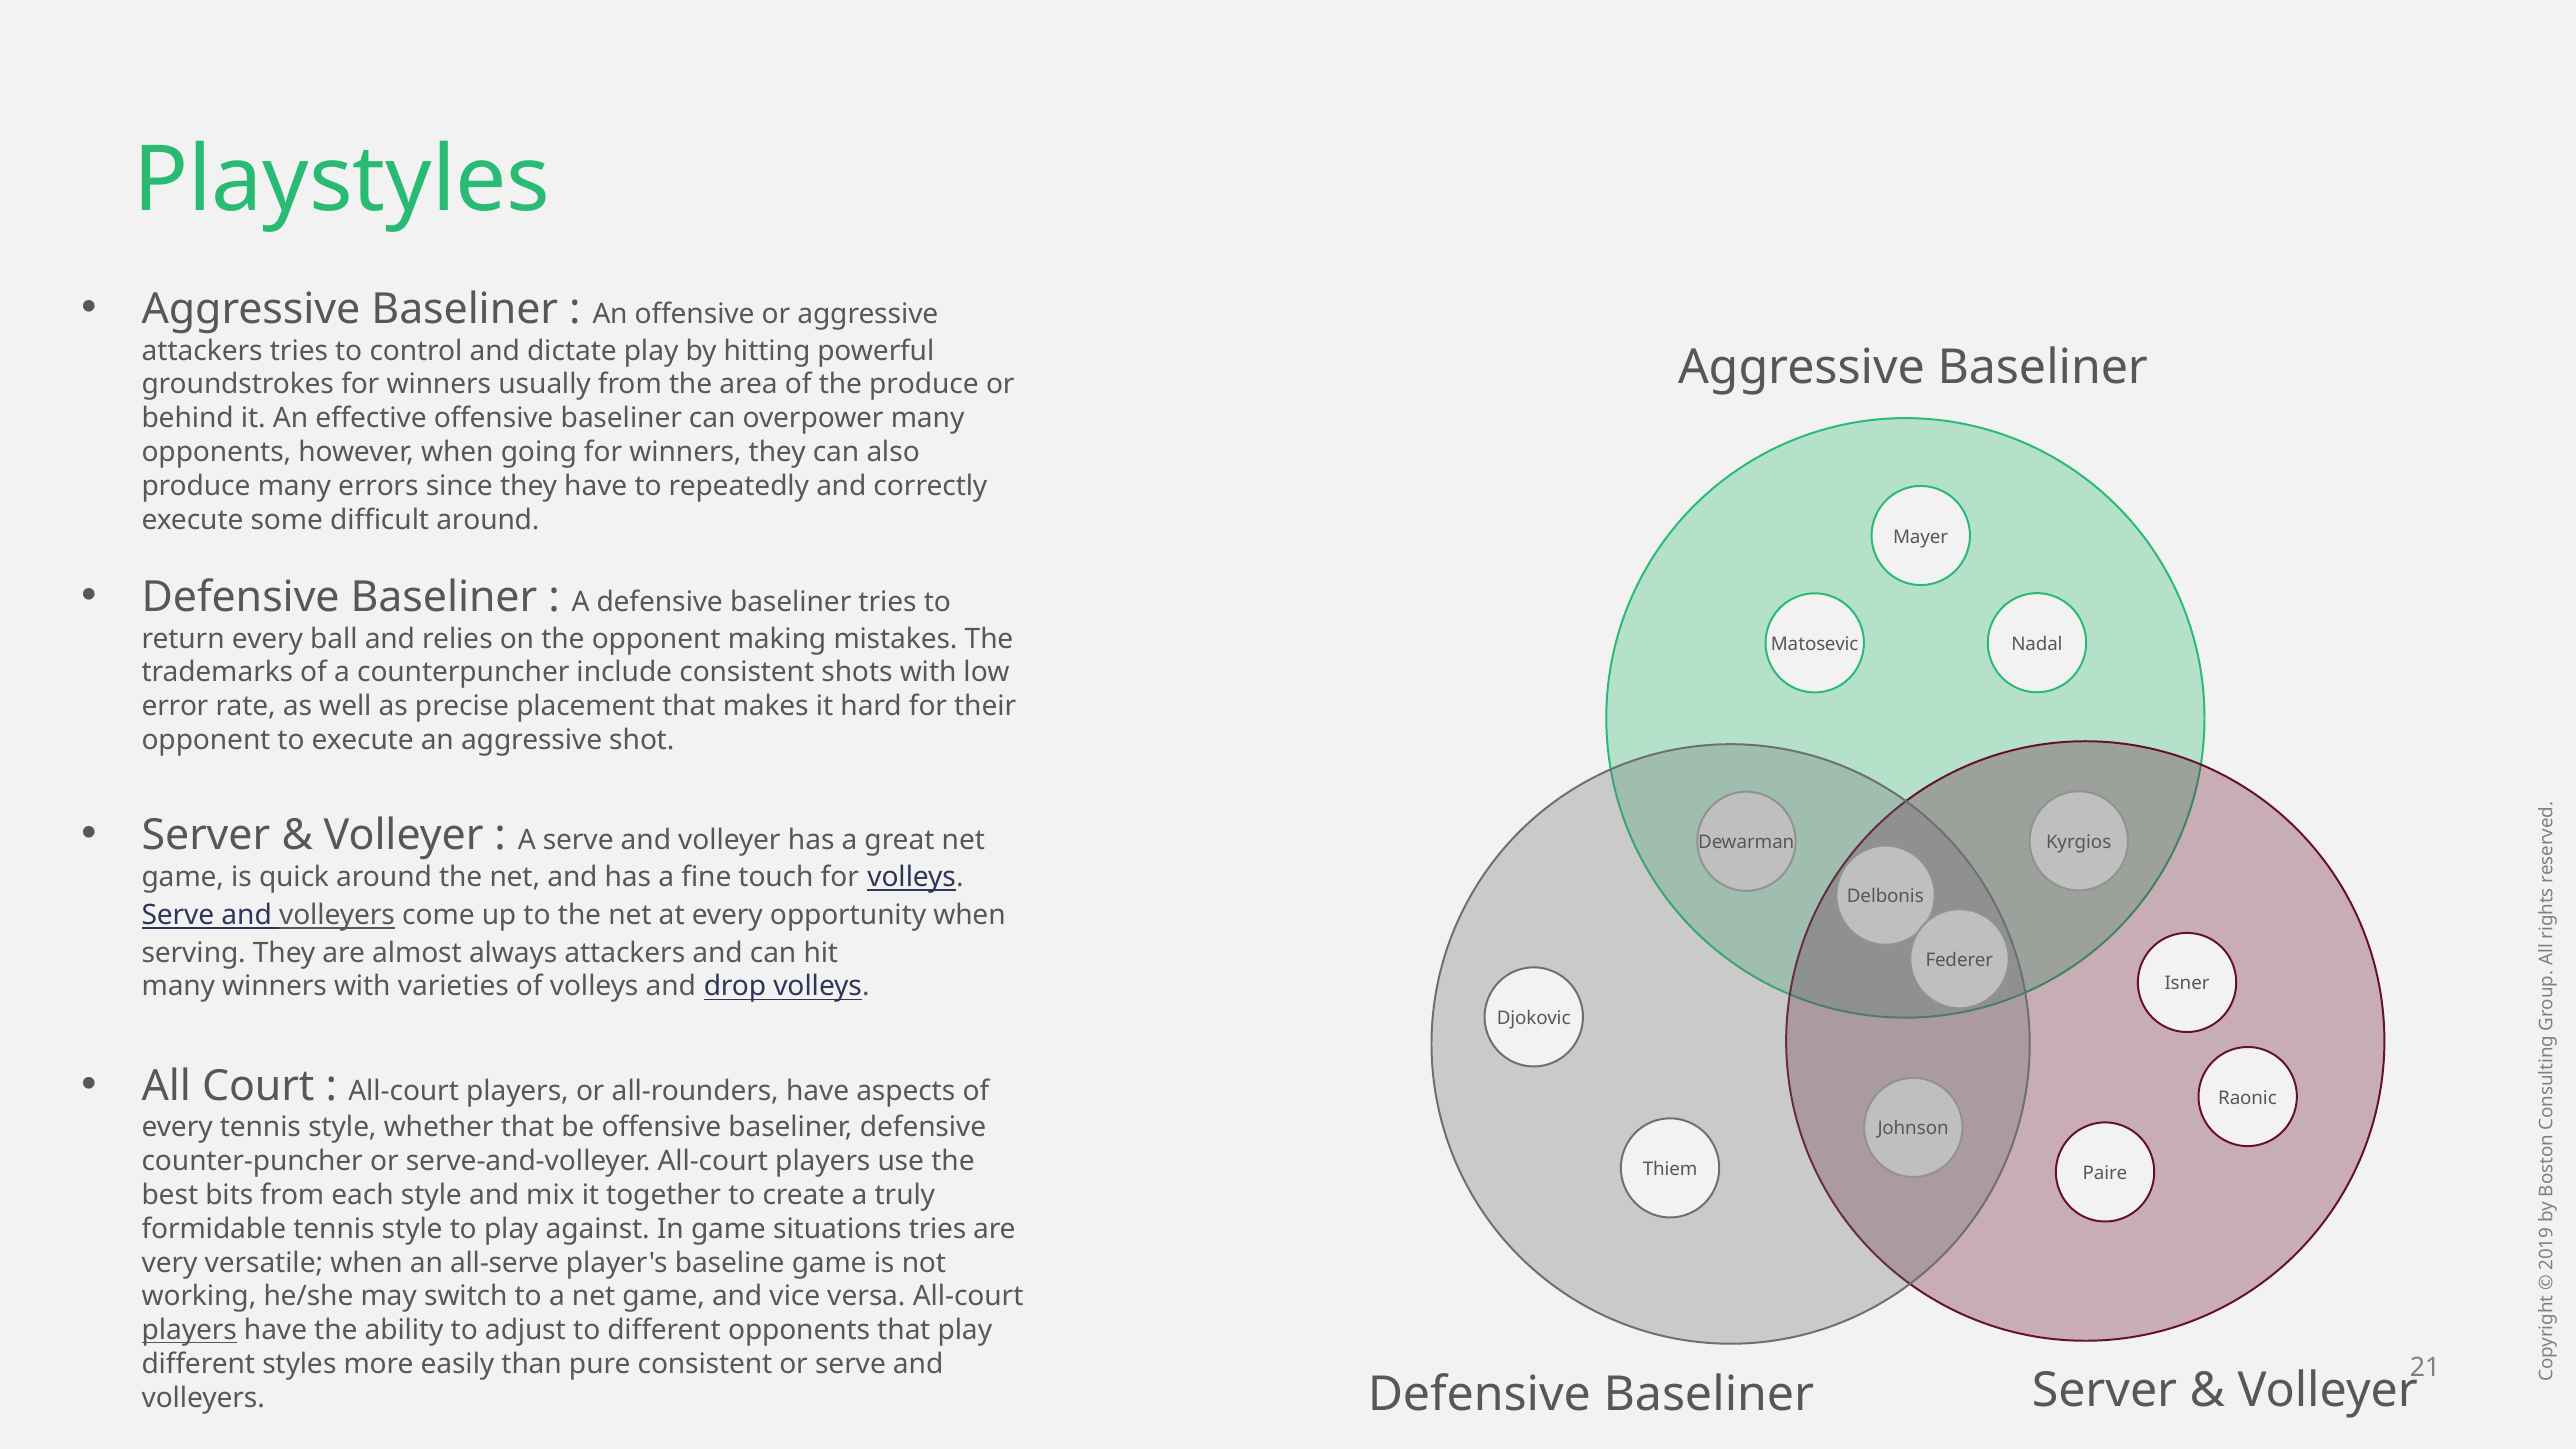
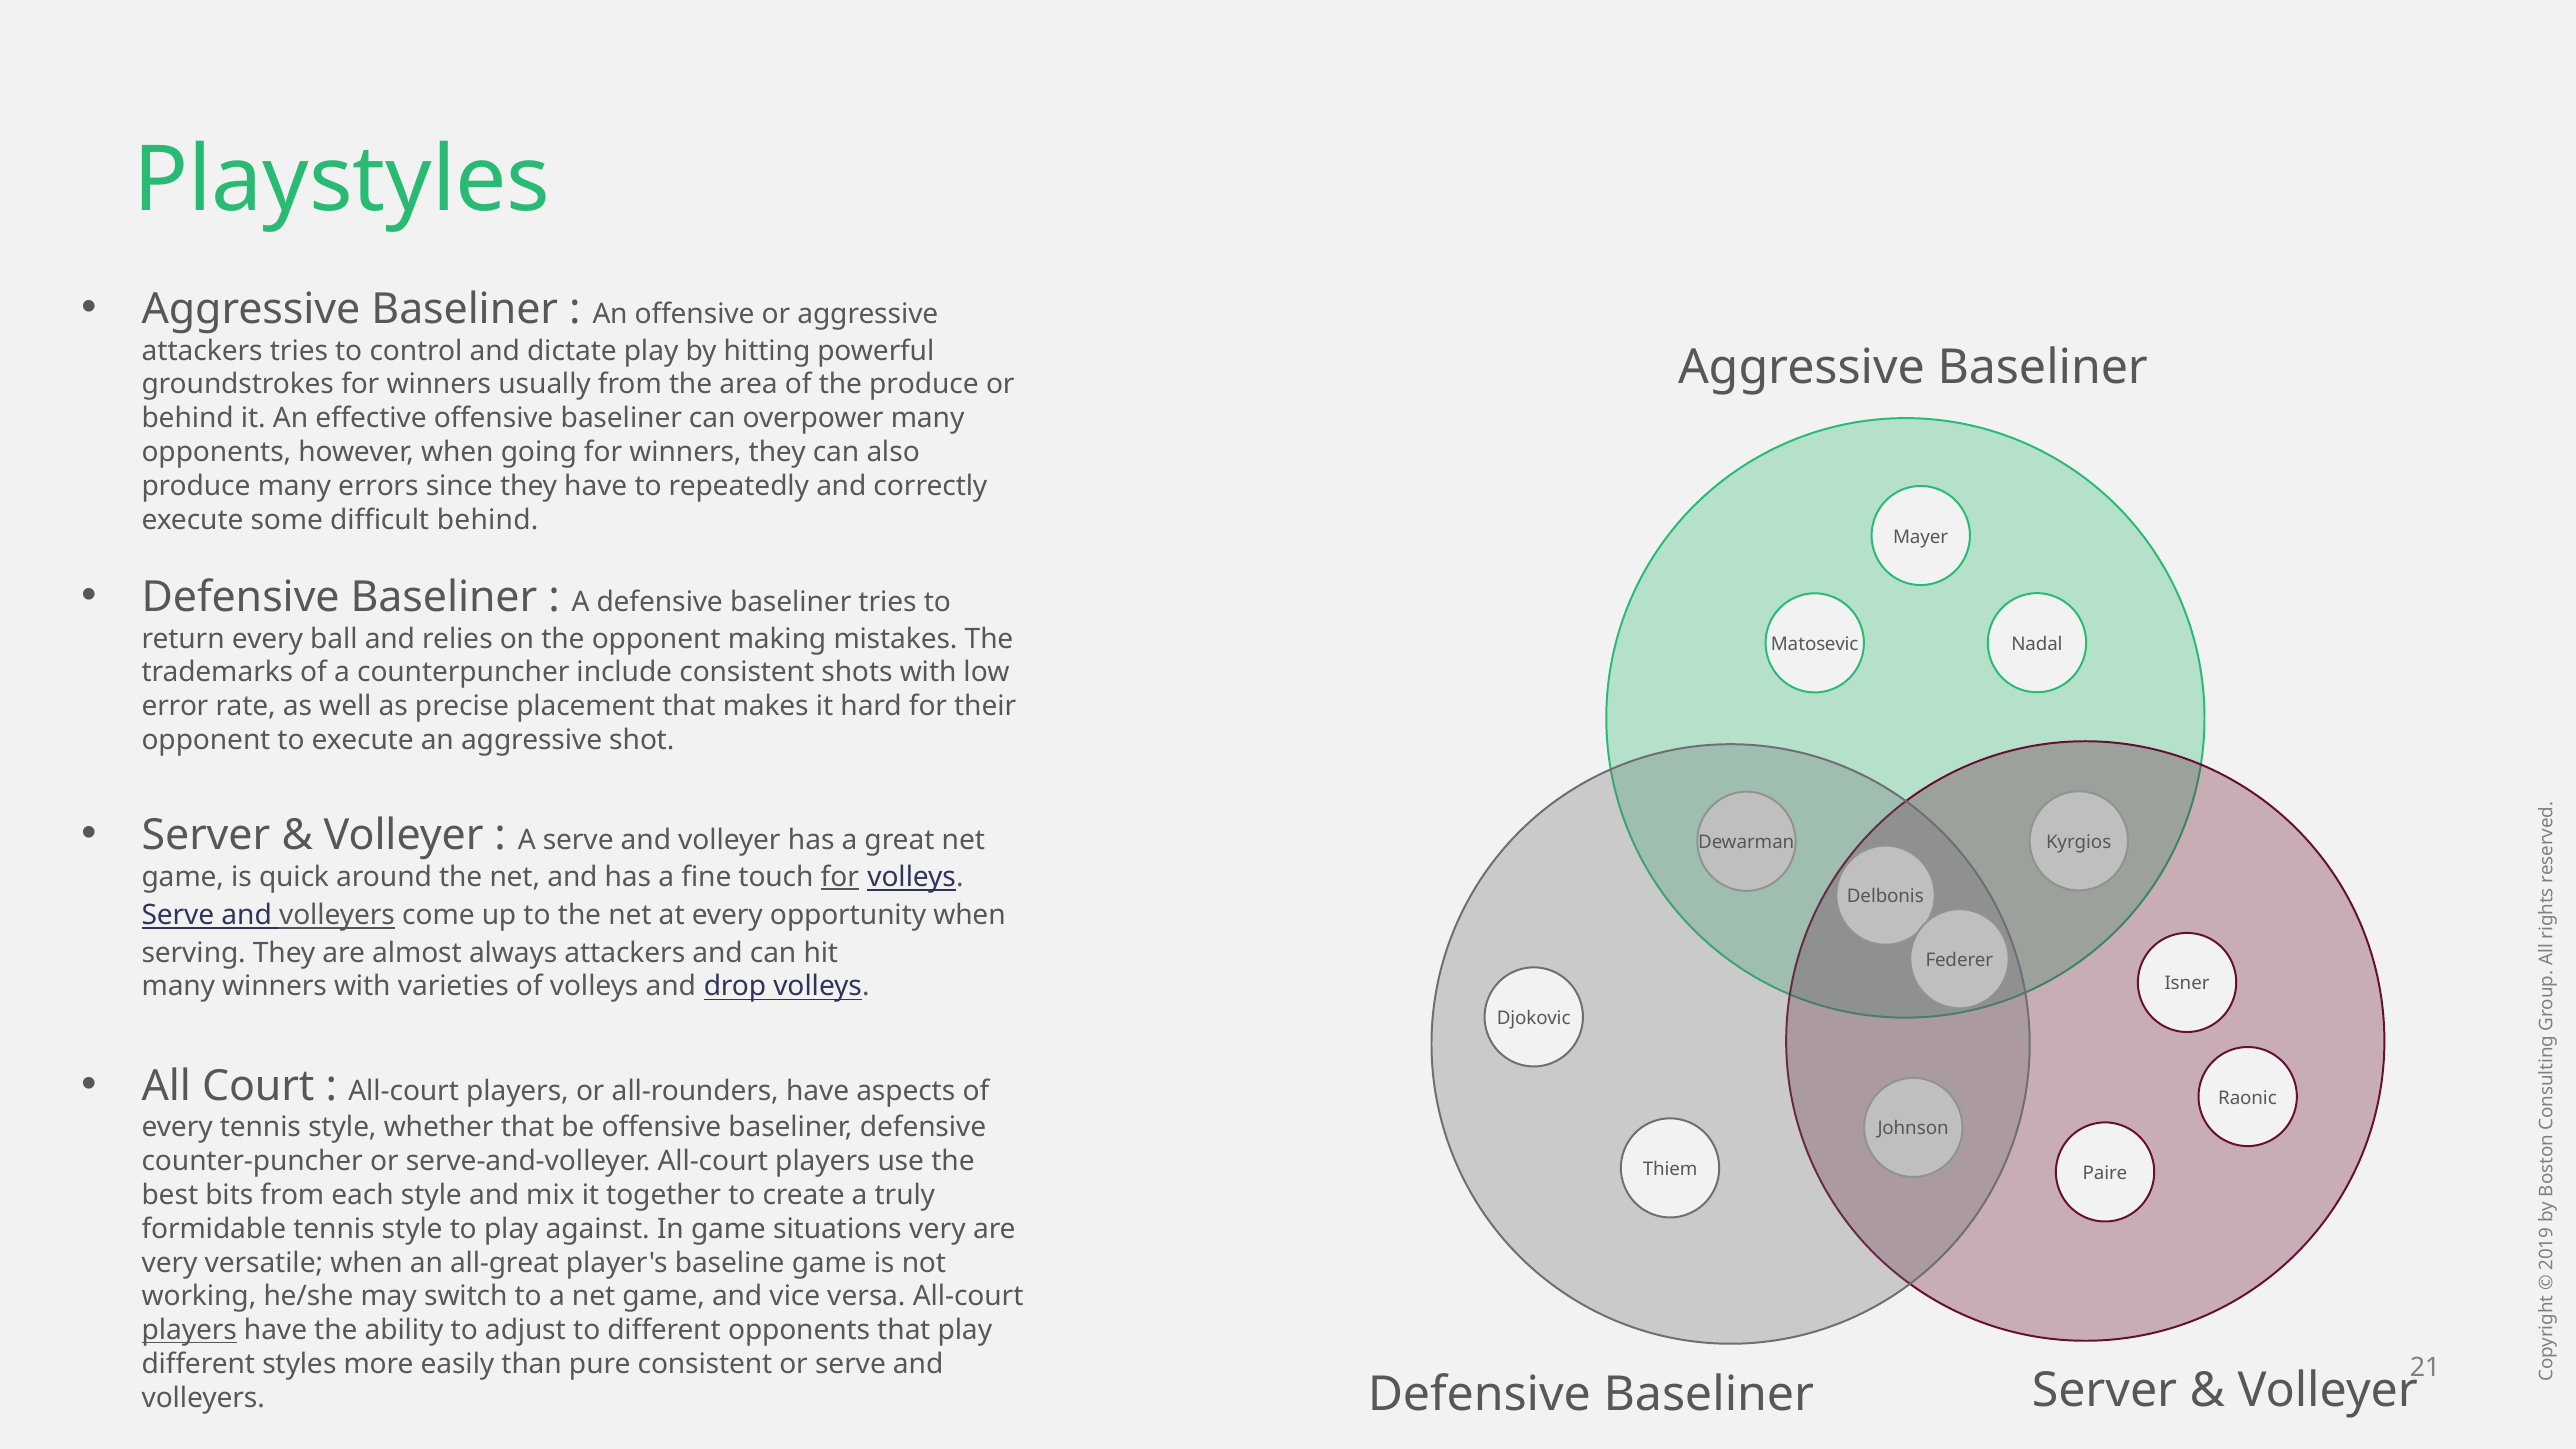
difficult around: around -> behind
for at (840, 877) underline: none -> present
situations tries: tries -> very
all-serve: all-serve -> all-great
